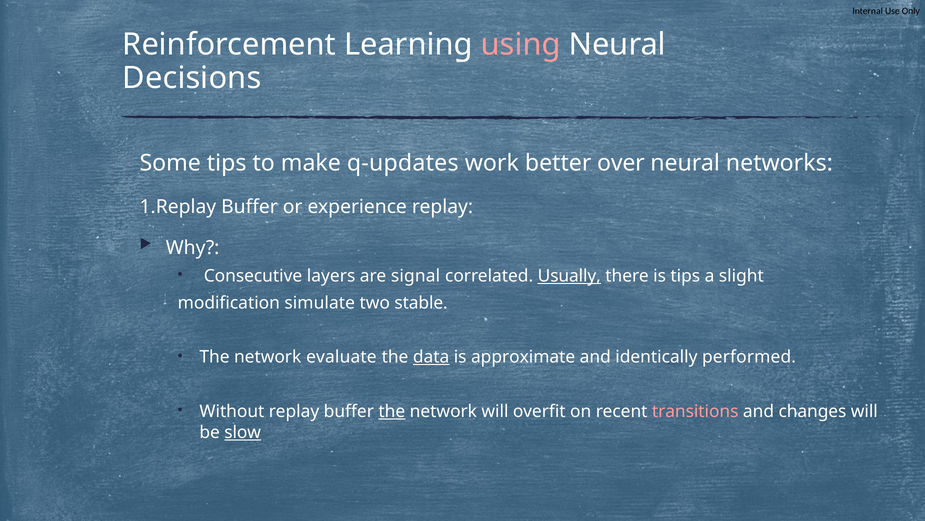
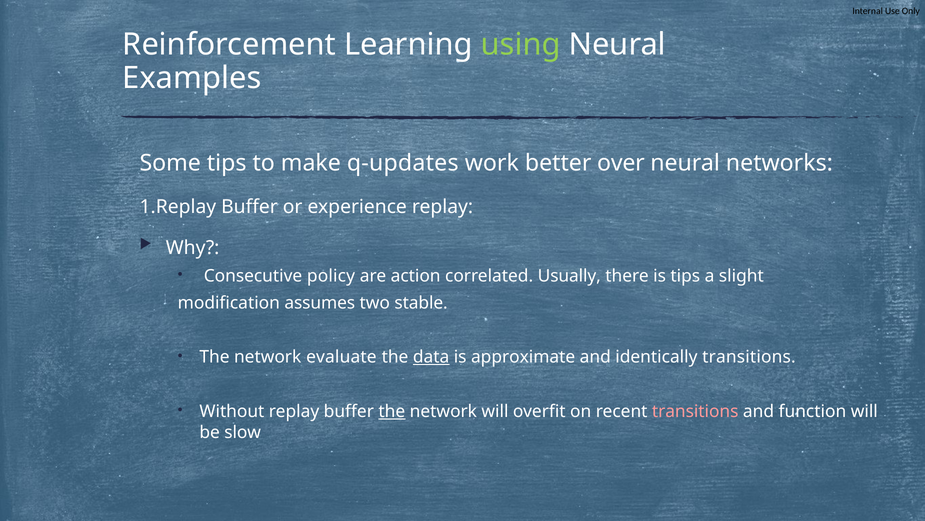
using colour: pink -> light green
Decisions: Decisions -> Examples
layers: layers -> policy
signal: signal -> action
Usually underline: present -> none
simulate: simulate -> assumes
identically performed: performed -> transitions
changes: changes -> function
slow underline: present -> none
